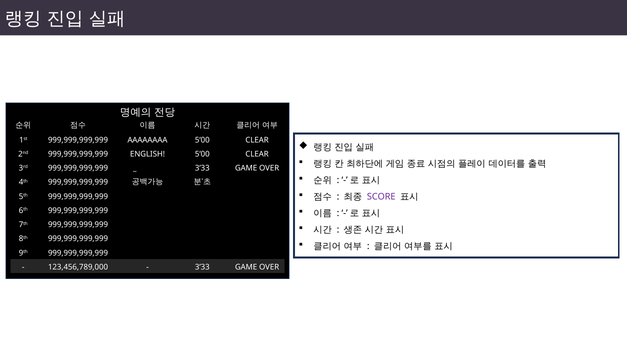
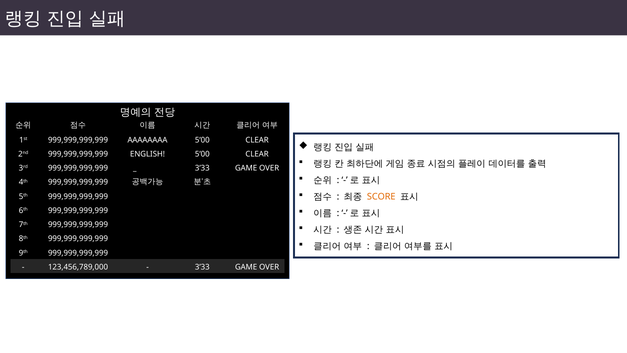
SCORE colour: purple -> orange
